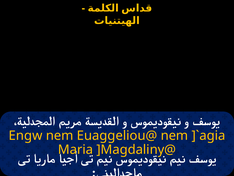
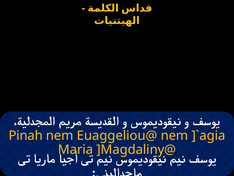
Engw: Engw -> Pinah
